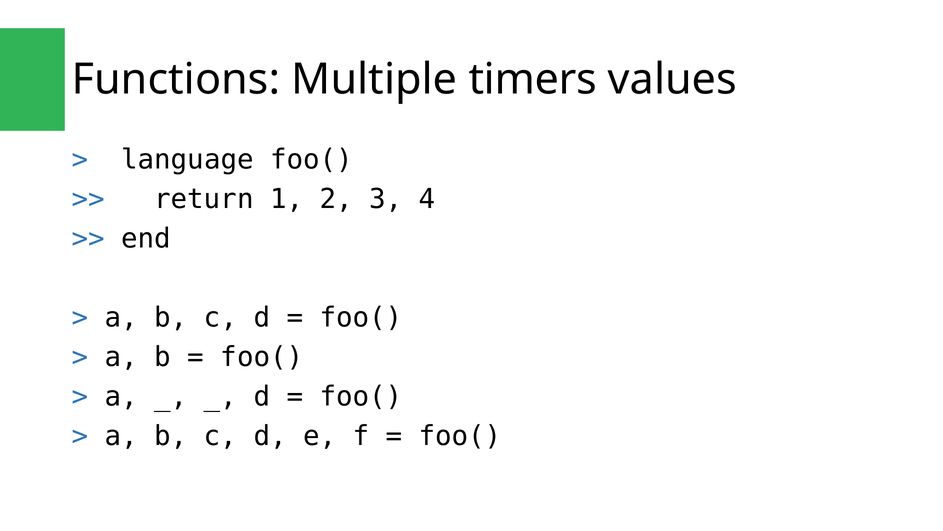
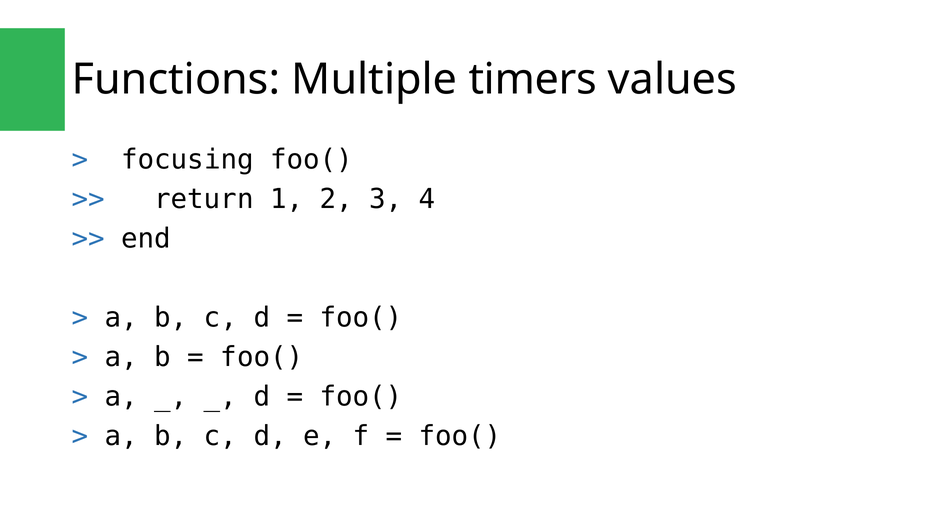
language: language -> focusing
